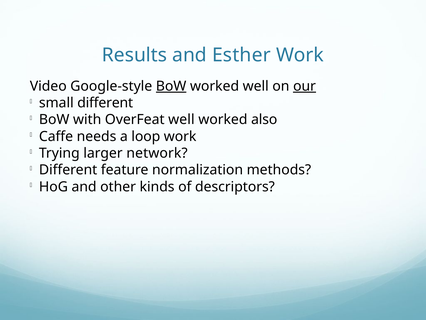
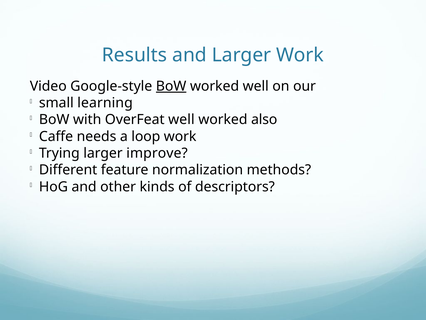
and Esther: Esther -> Larger
our underline: present -> none
small different: different -> learning
network: network -> improve
